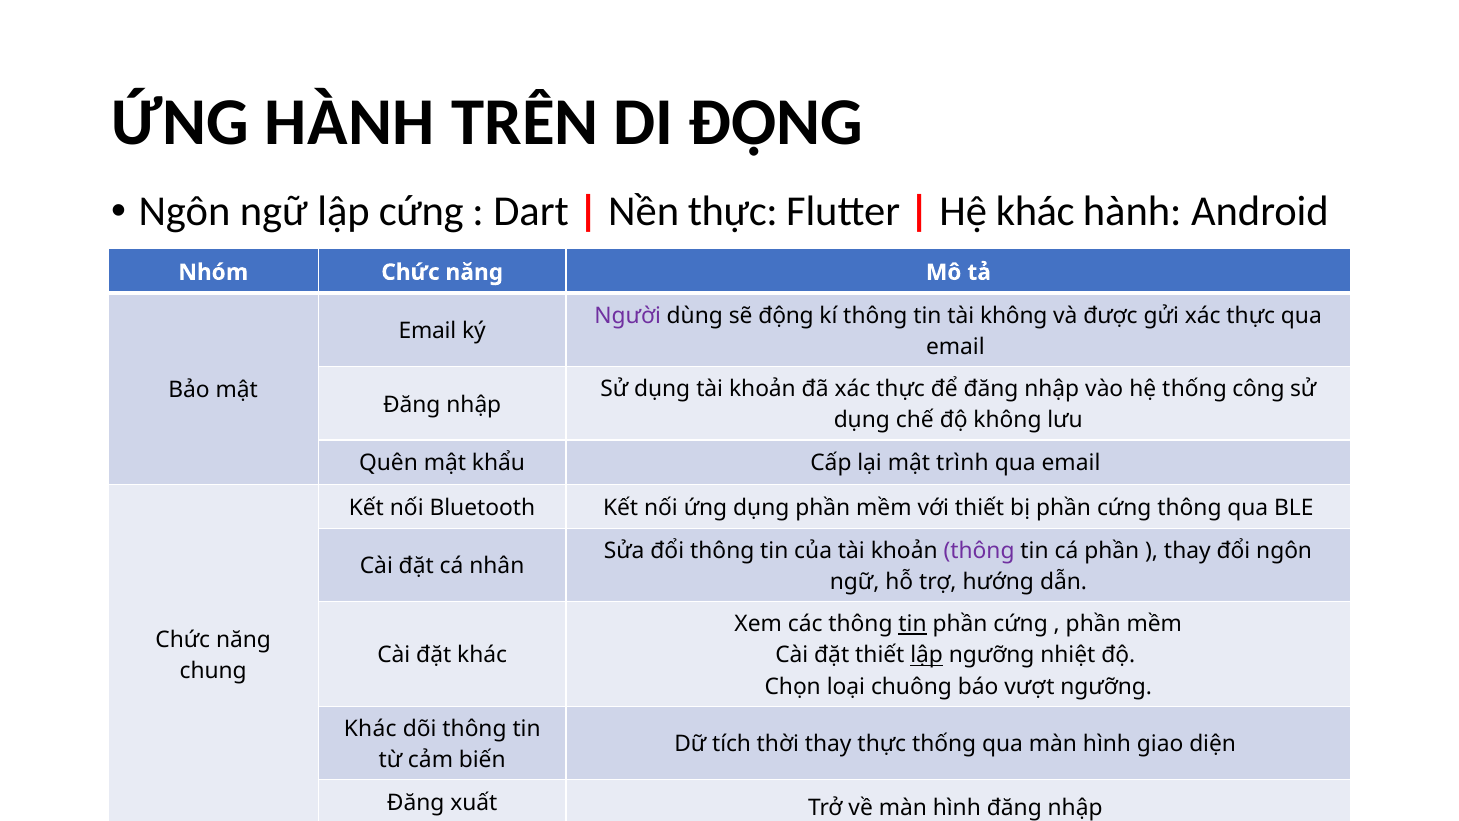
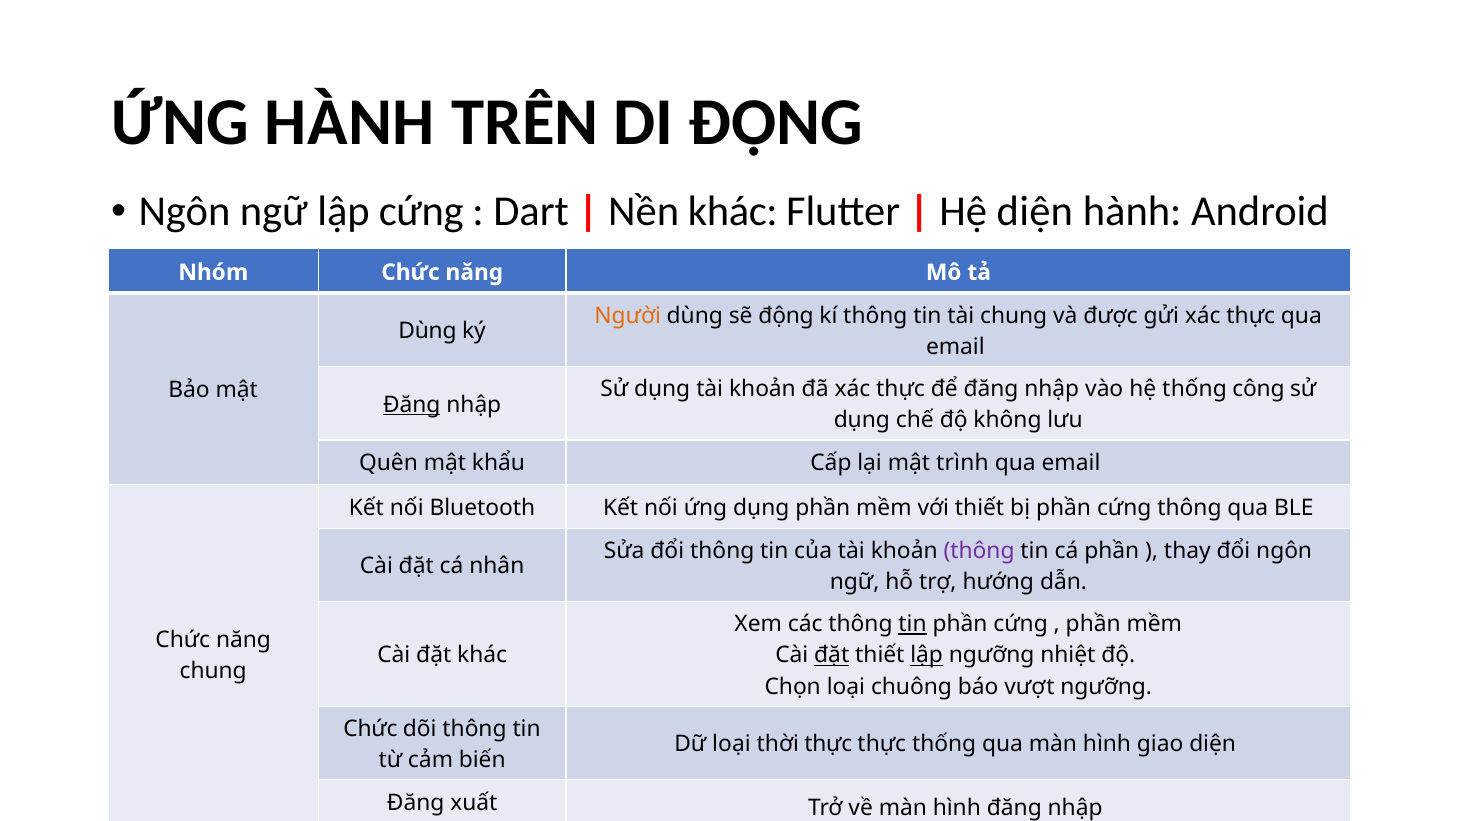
Nền thực: thực -> khác
Hệ khác: khác -> diện
Người colour: purple -> orange
tài không: không -> chung
Email at (427, 331): Email -> Dùng
Đăng at (412, 404) underline: none -> present
đặt at (832, 655) underline: none -> present
Khác at (370, 729): Khác -> Chức
Dữ tích: tích -> loại
thời thay: thay -> thực
